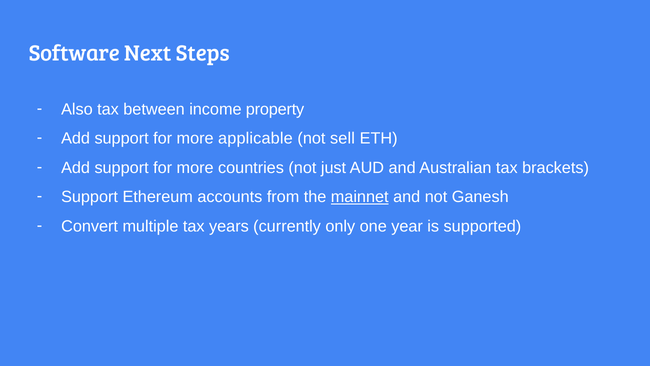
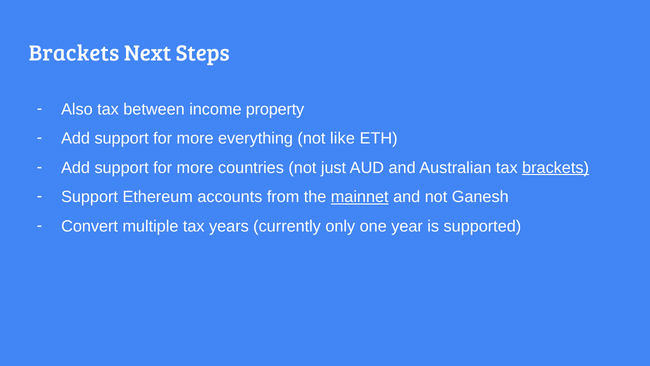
Software at (74, 53): Software -> Brackets
applicable: applicable -> everything
sell: sell -> like
brackets at (556, 168) underline: none -> present
